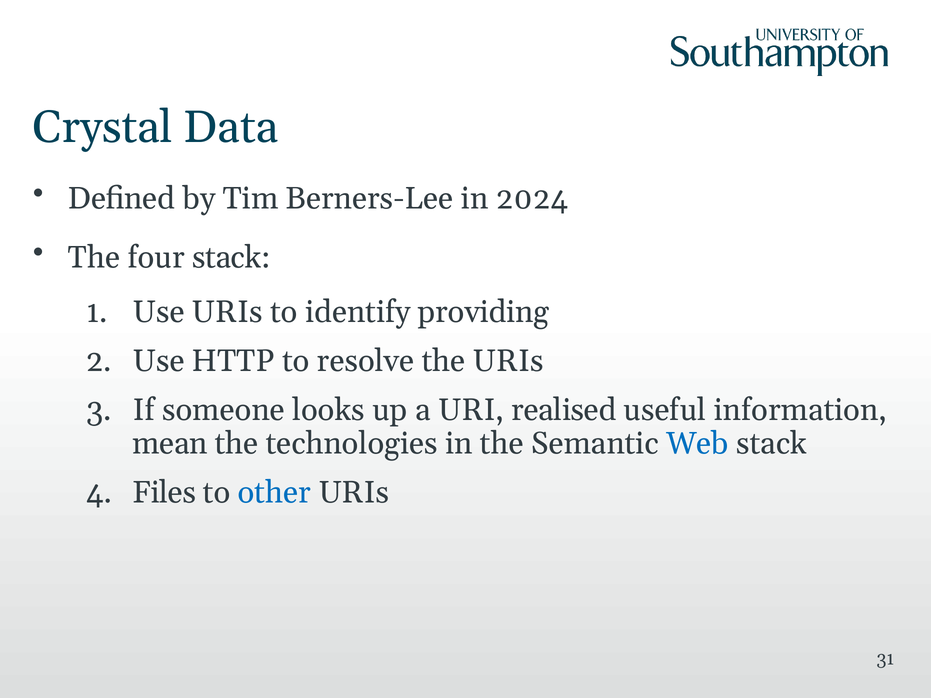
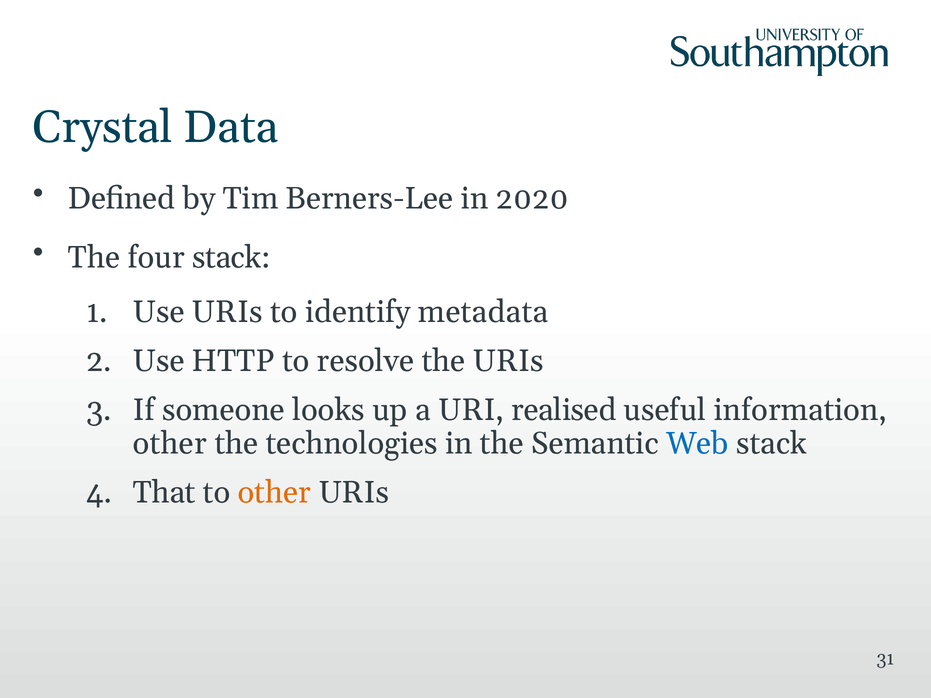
2024: 2024 -> 2020
providing: providing -> metadata
mean at (170, 444): mean -> other
Files: Files -> That
other at (274, 493) colour: blue -> orange
